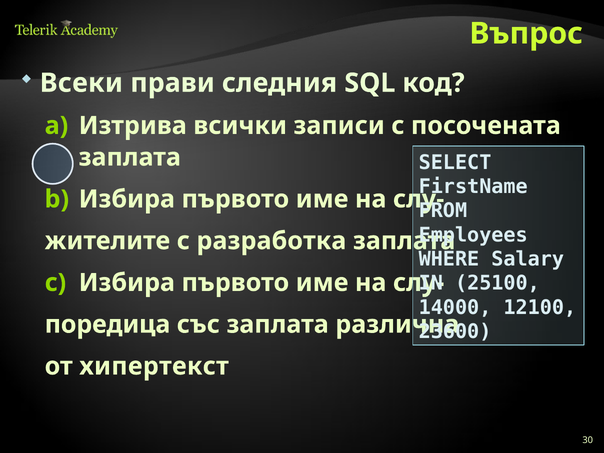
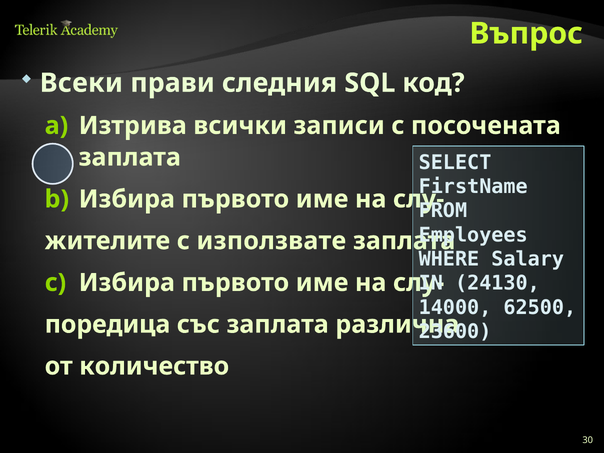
разработка: разработка -> използвате
25100: 25100 -> 24130
12100: 12100 -> 62500
хипертекст: хипертекст -> количество
